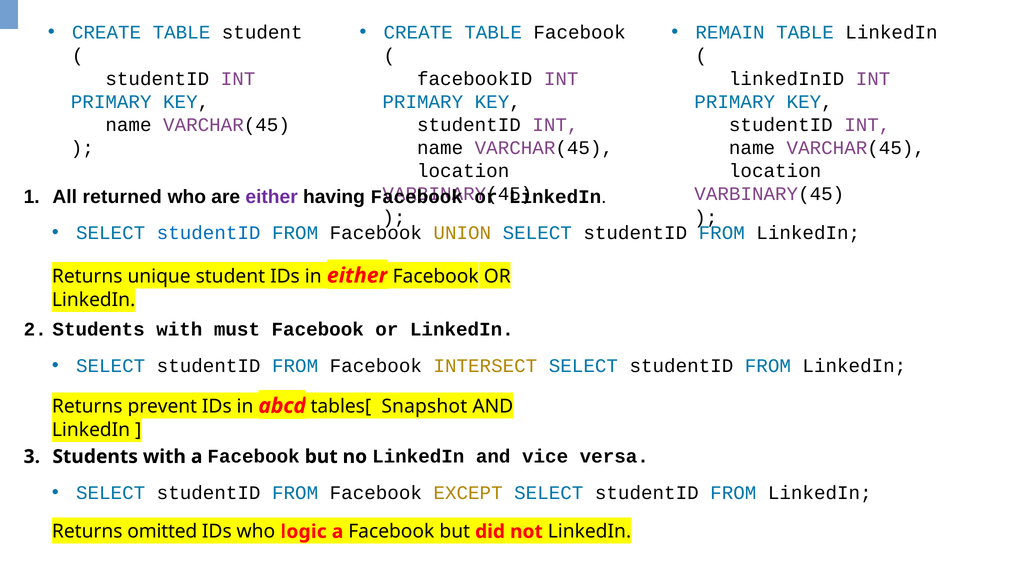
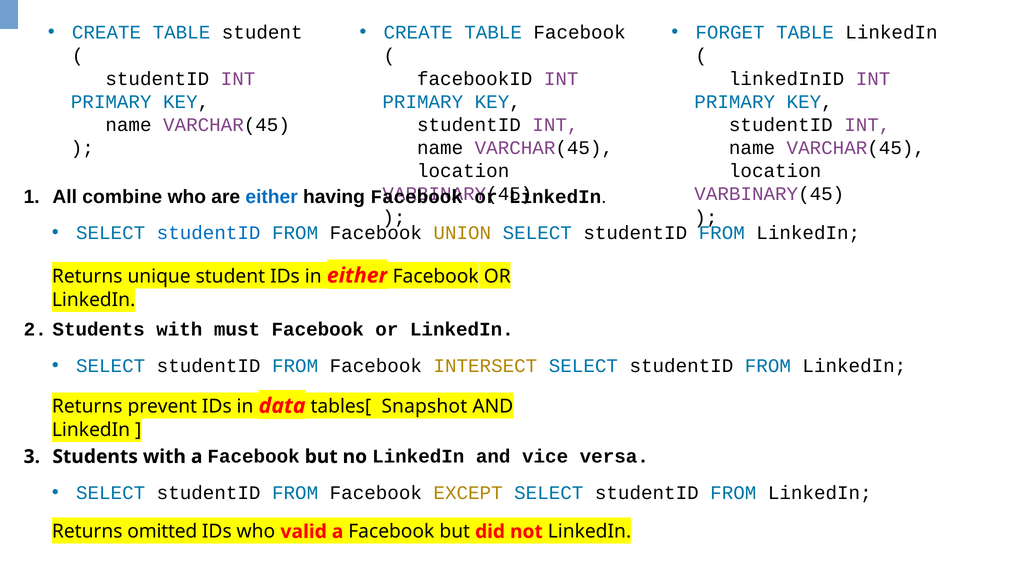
REMAIN: REMAIN -> FORGET
returned: returned -> combine
either at (272, 197) colour: purple -> blue
abcd: abcd -> data
logic: logic -> valid
